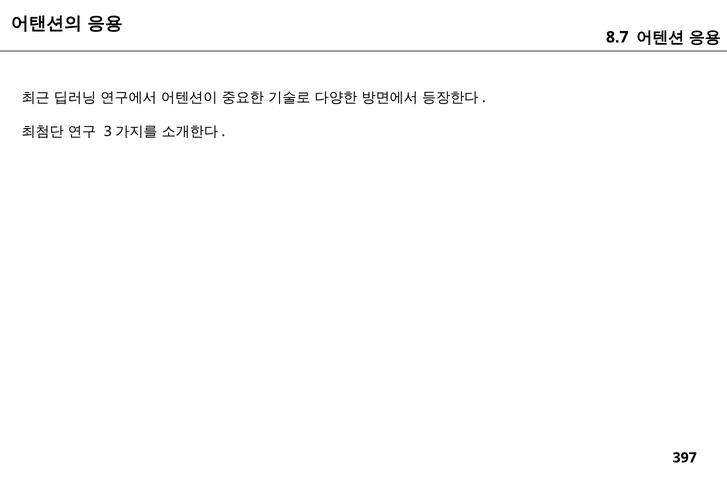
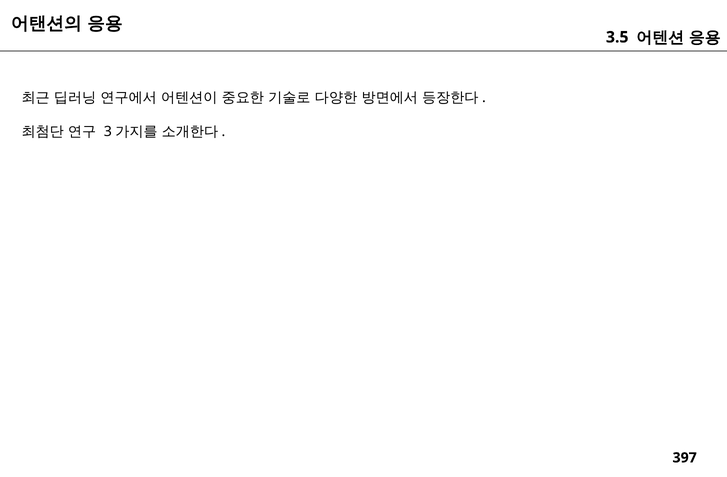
8.7: 8.7 -> 3.5
